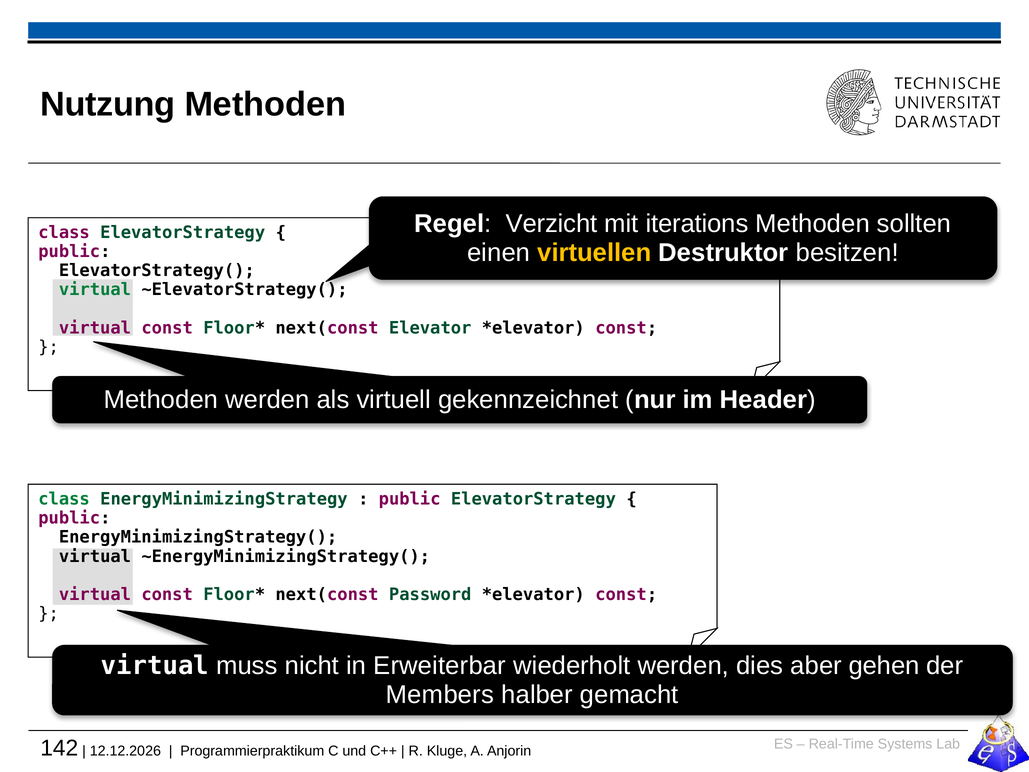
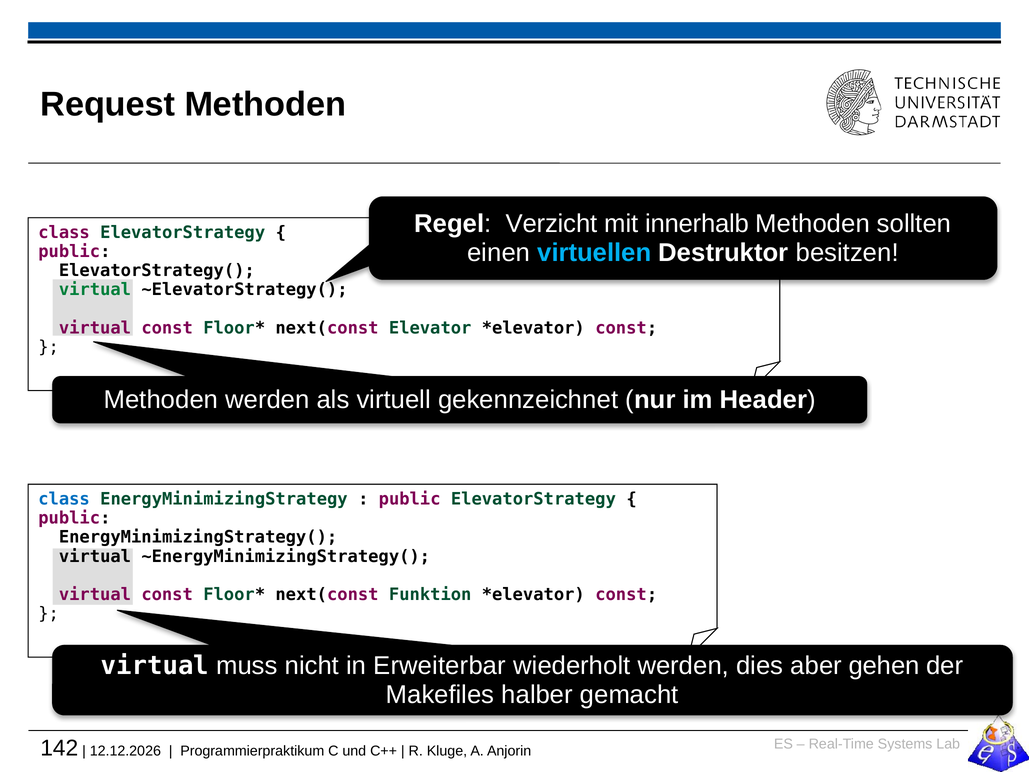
Nutzung: Nutzung -> Request
iterations: iterations -> innerhalb
virtuellen colour: yellow -> light blue
class at (64, 499) colour: green -> blue
Password: Password -> Funktion
Members: Members -> Makefiles
